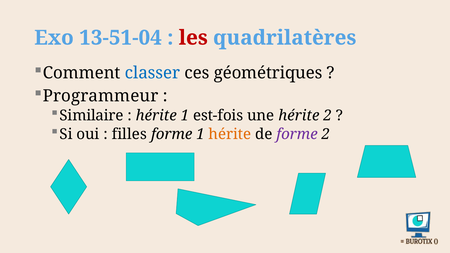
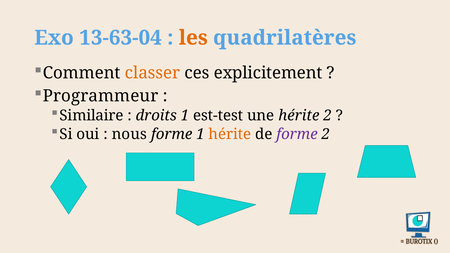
13-51-04: 13-51-04 -> 13-63-04
les colour: red -> orange
classer colour: blue -> orange
géométriques: géométriques -> explicitement
hérite at (156, 116): hérite -> droits
est-fois: est-fois -> est-test
filles: filles -> nous
